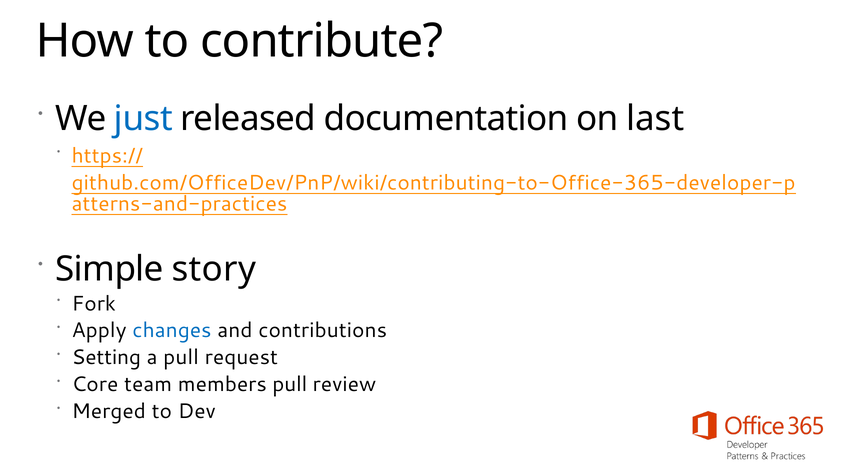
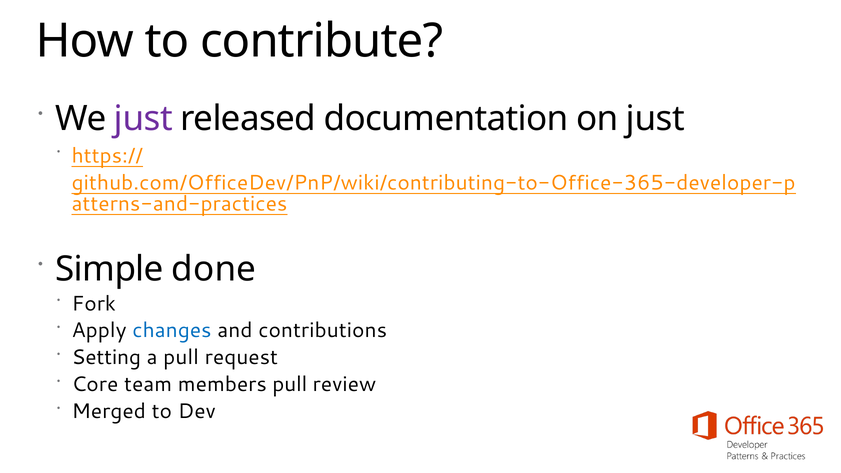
just at (143, 119) colour: blue -> purple
on last: last -> just
story: story -> done
